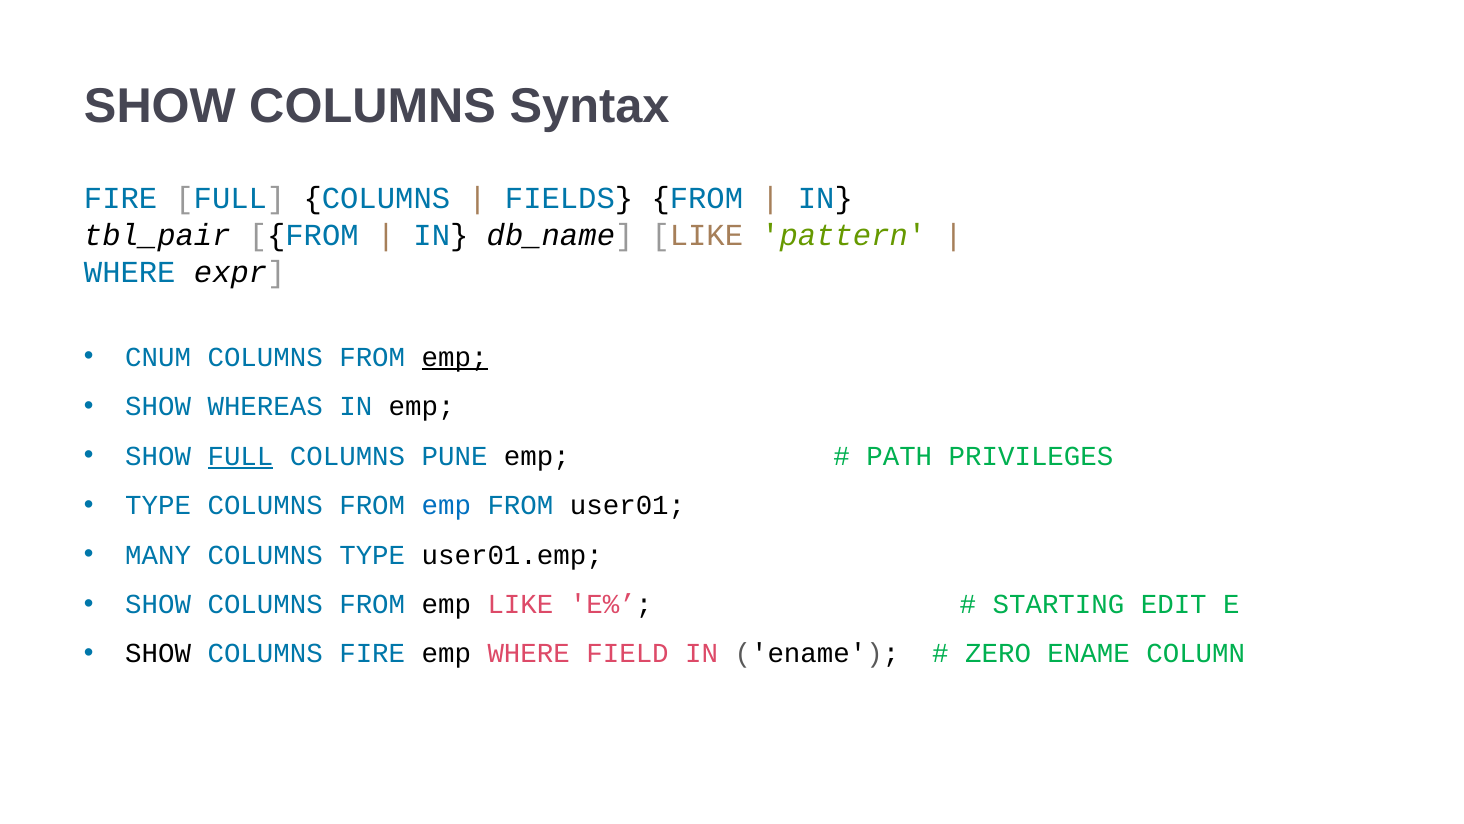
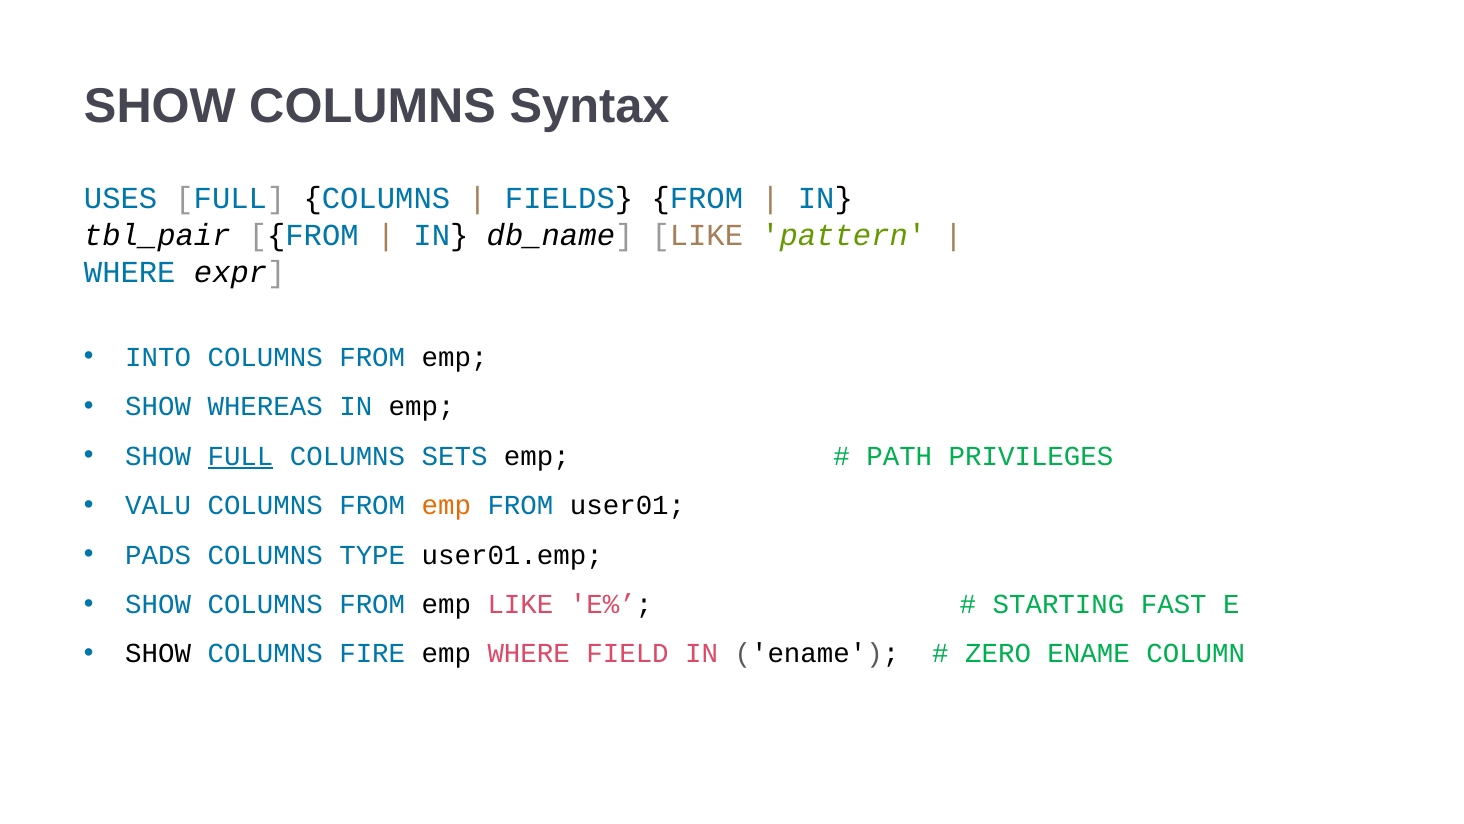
FIRE at (121, 199): FIRE -> USES
CNUM: CNUM -> INTO
emp at (455, 357) underline: present -> none
PUNE: PUNE -> SETS
TYPE at (158, 505): TYPE -> VALU
emp at (446, 505) colour: blue -> orange
MANY: MANY -> PADS
EDIT: EDIT -> FAST
